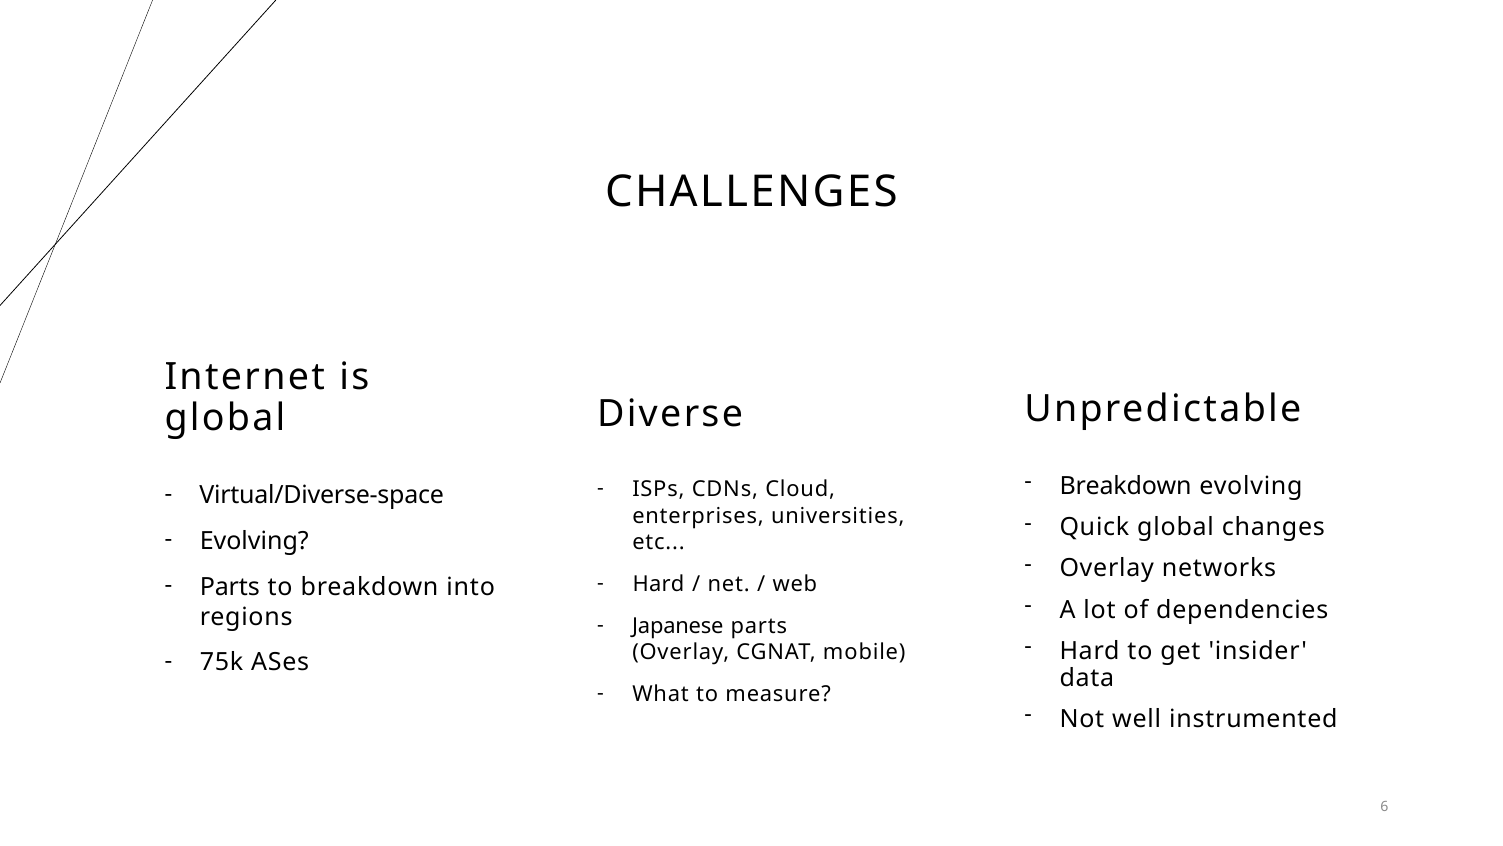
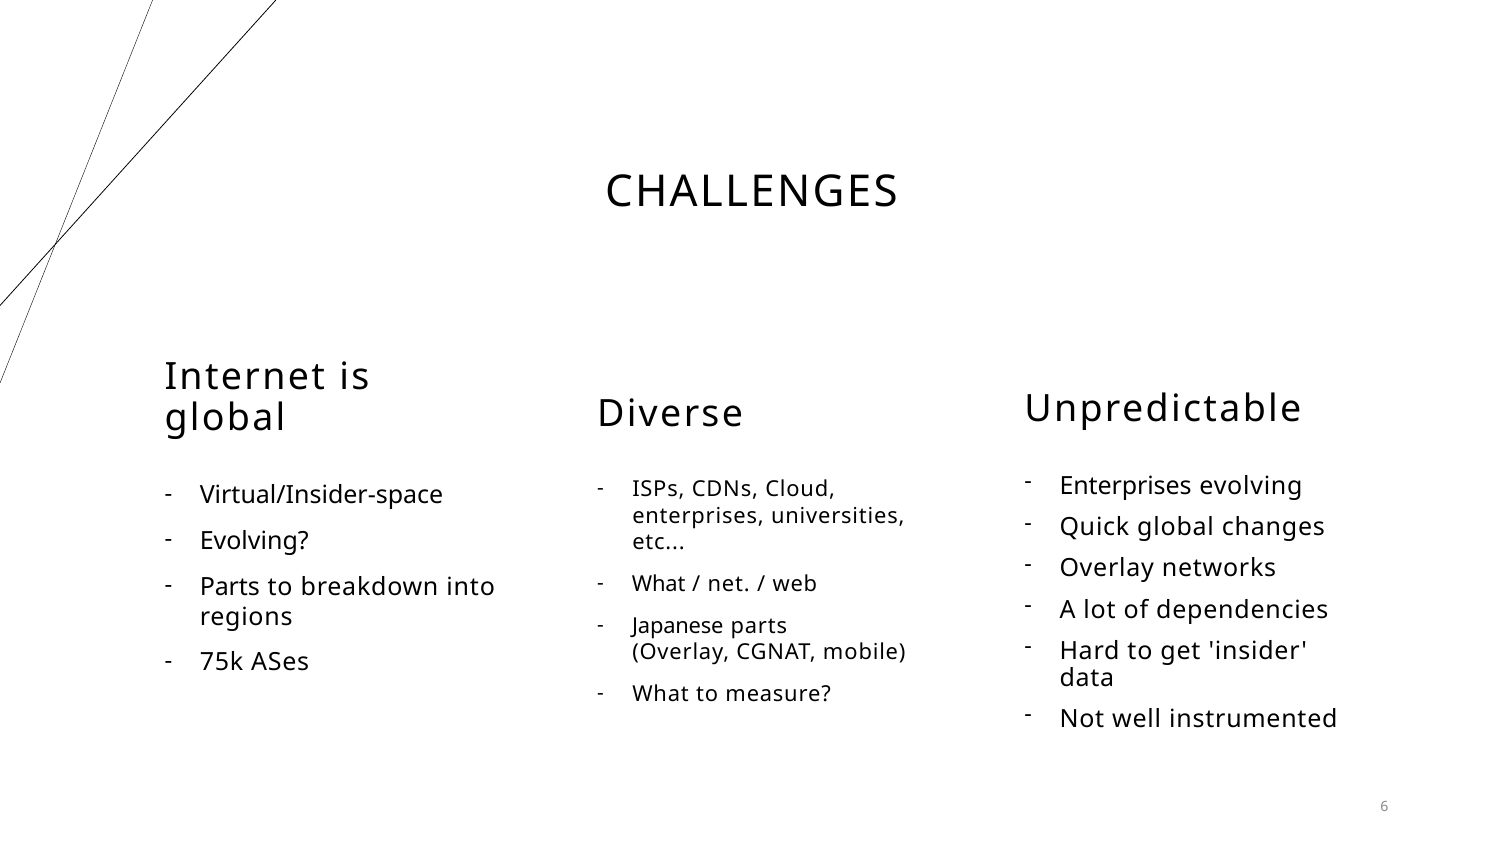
Breakdown at (1126, 486): Breakdown -> Enterprises
Virtual/Diverse-space: Virtual/Diverse-space -> Virtual/Insider-space
Hard at (658, 584): Hard -> What
